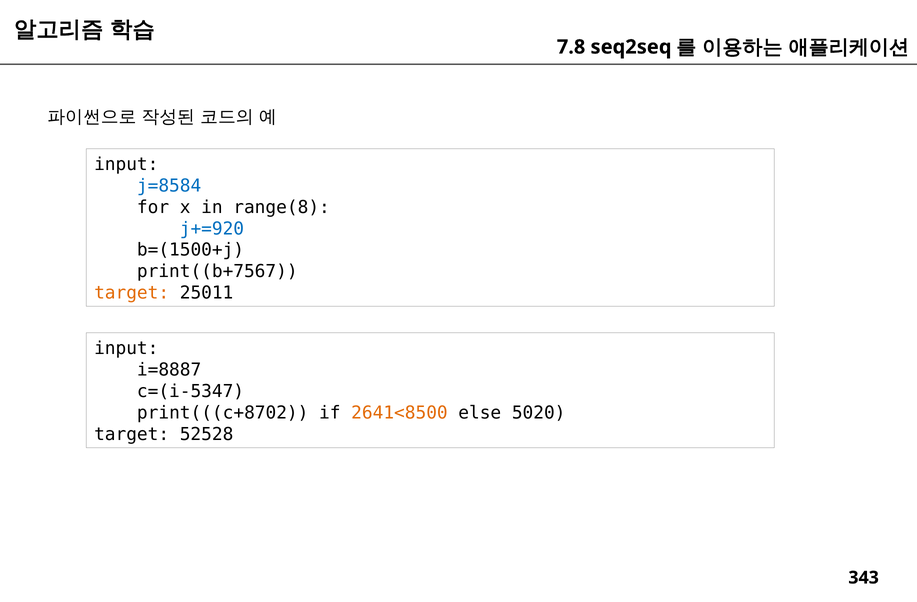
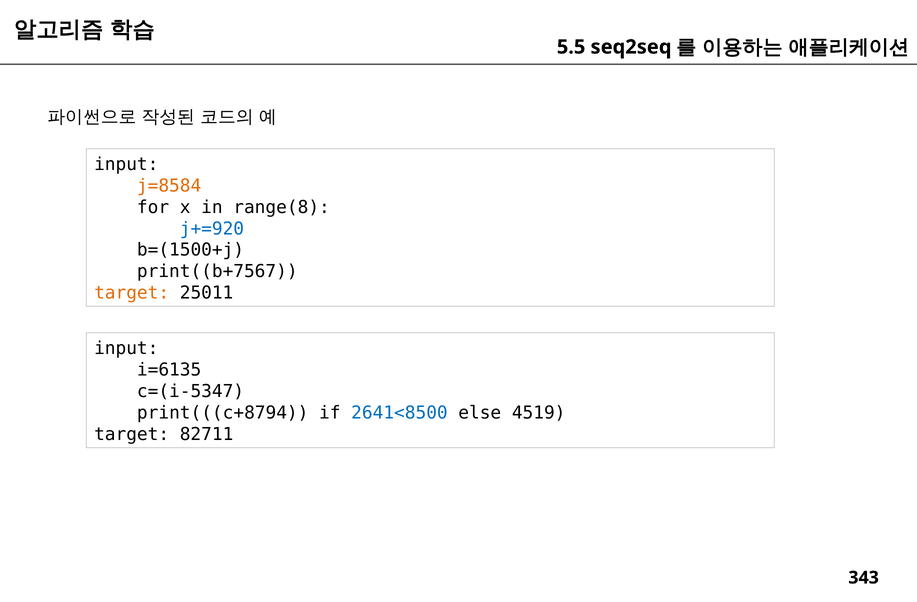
7.8: 7.8 -> 5.5
j=8584 colour: blue -> orange
i=8887: i=8887 -> i=6135
print(((c+8702: print(((c+8702 -> print(((c+8794
2641<8500 colour: orange -> blue
5020: 5020 -> 4519
52528: 52528 -> 82711
